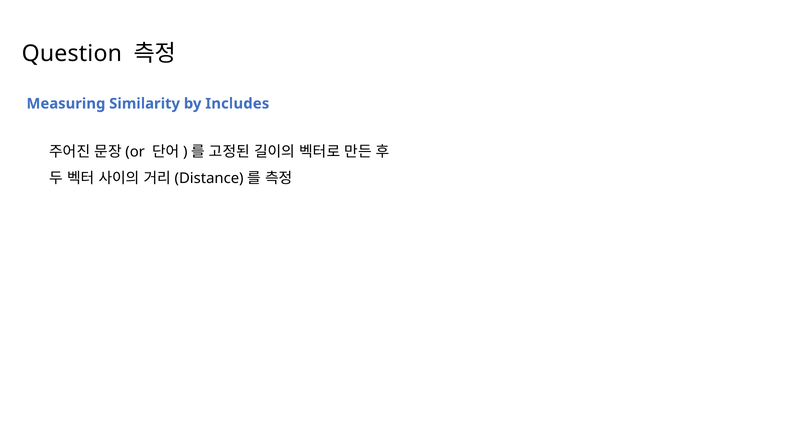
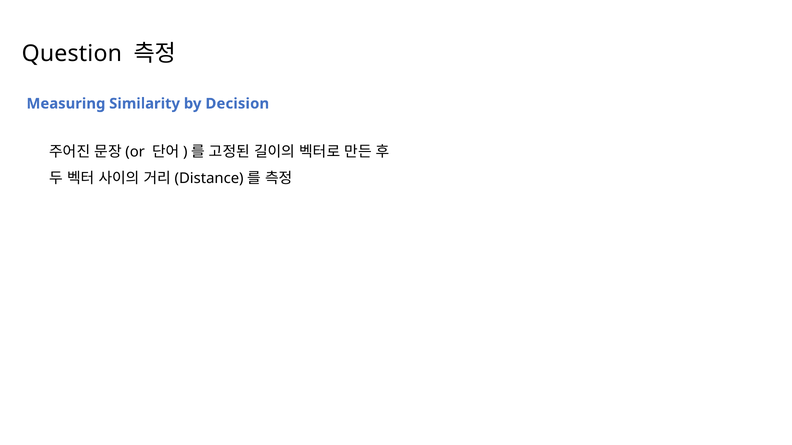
Includes: Includes -> Decision
